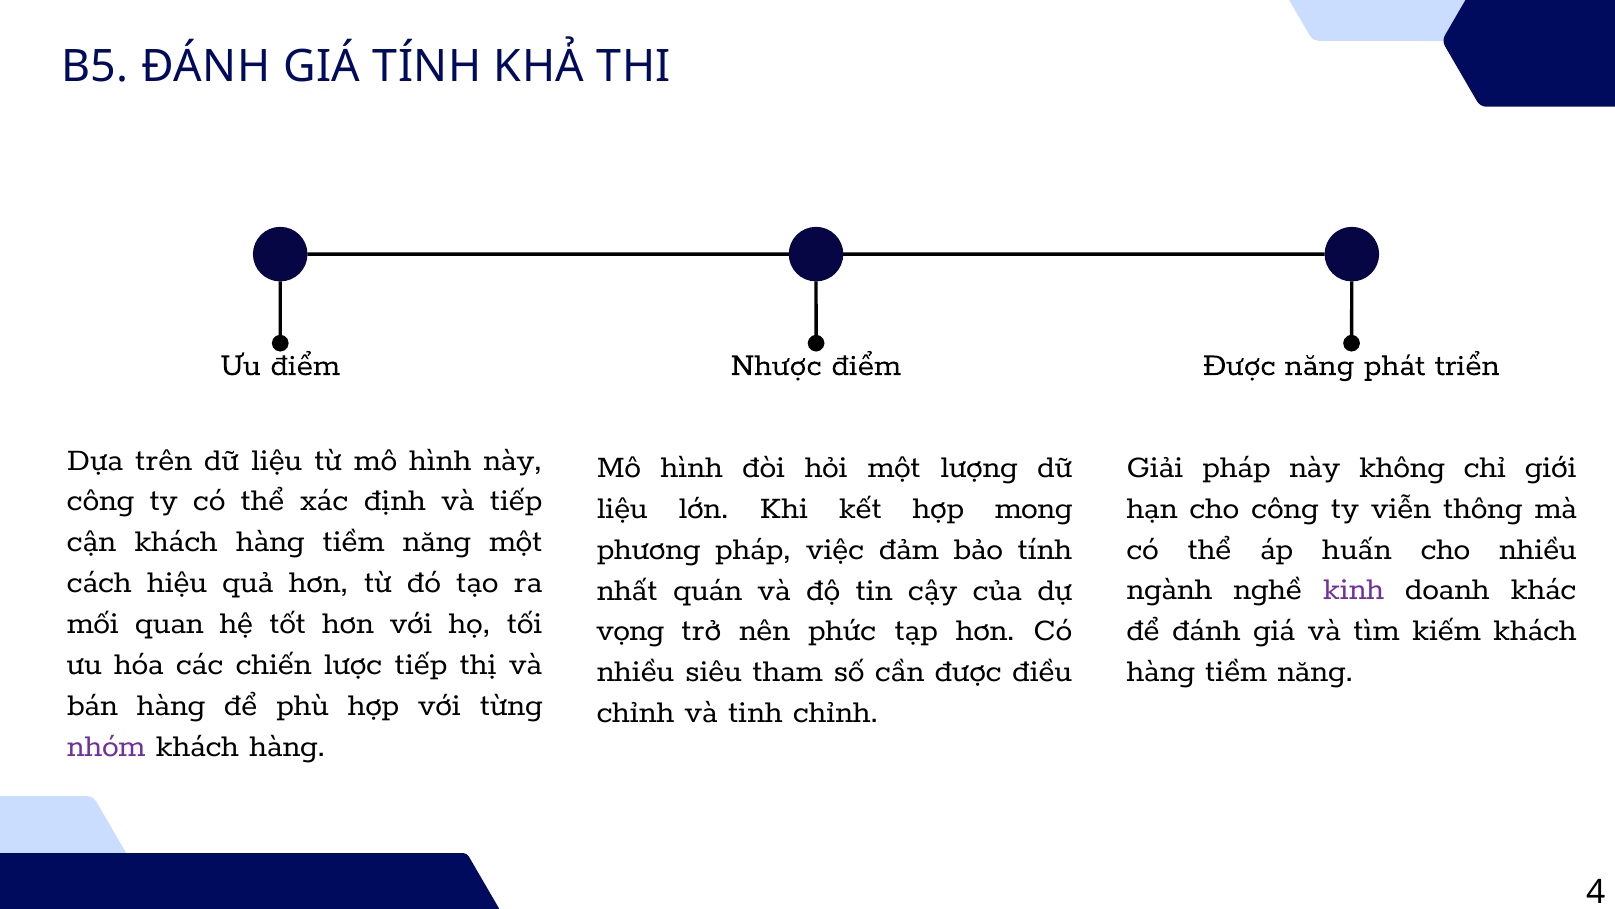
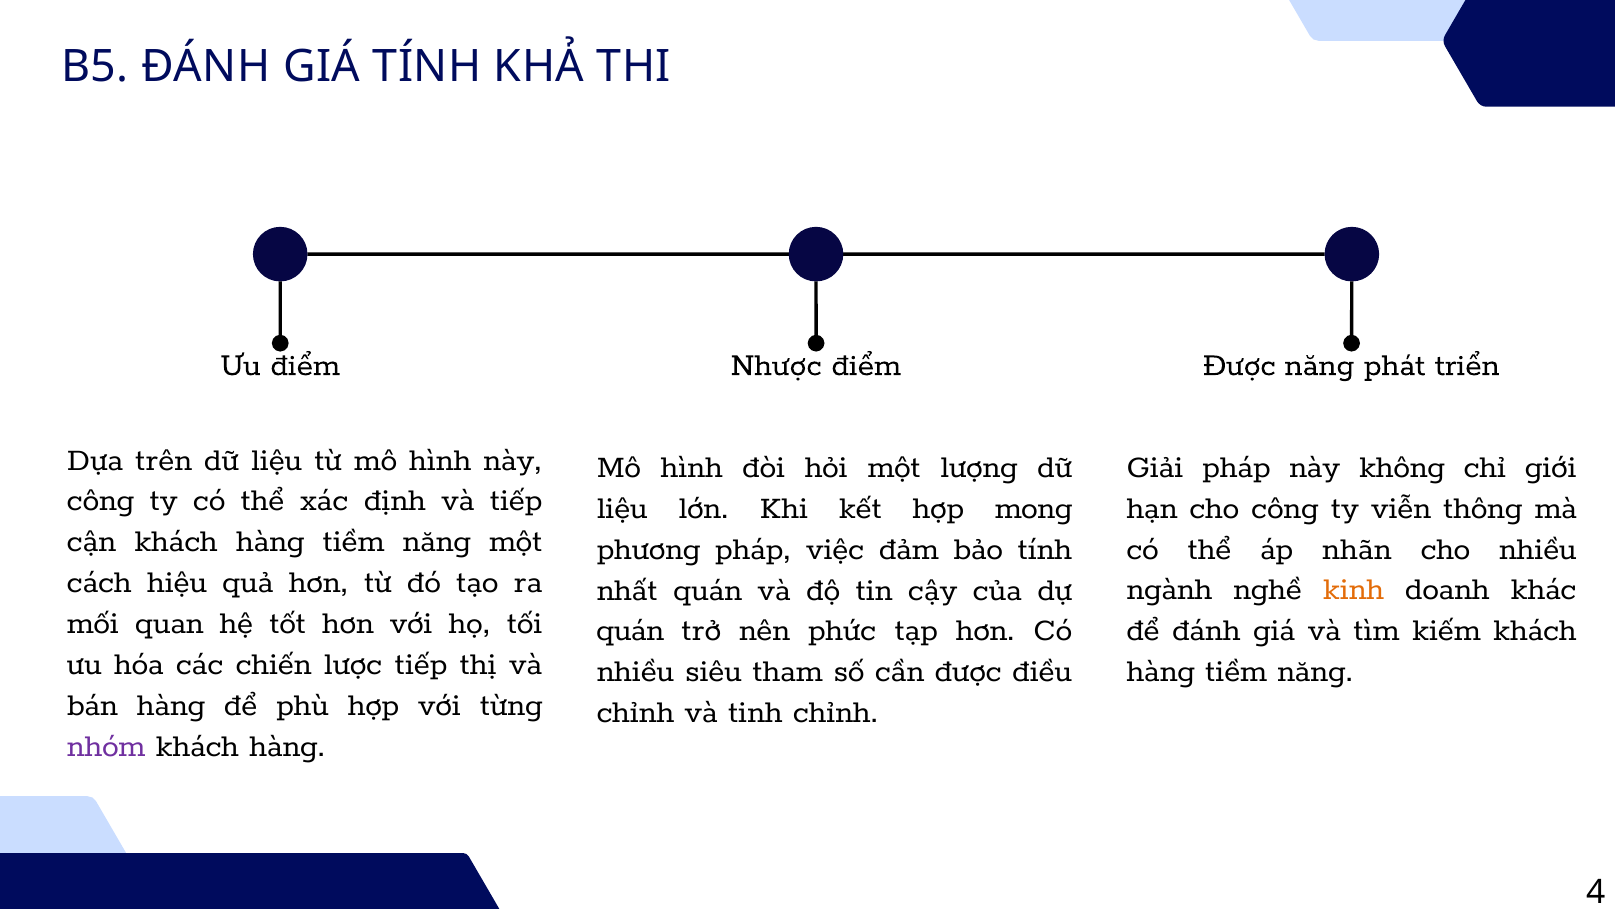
huấn: huấn -> nhãn
kinh colour: purple -> orange
vọng at (630, 629): vọng -> quán
